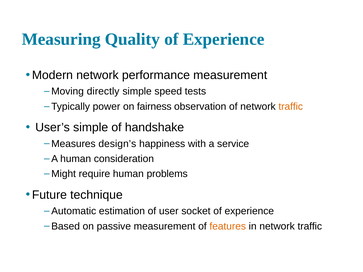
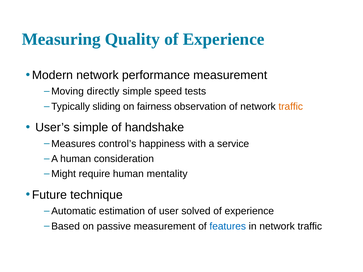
power: power -> sliding
design’s: design’s -> control’s
problems: problems -> mentality
socket: socket -> solved
features colour: orange -> blue
